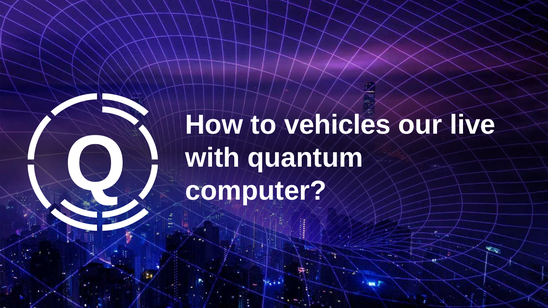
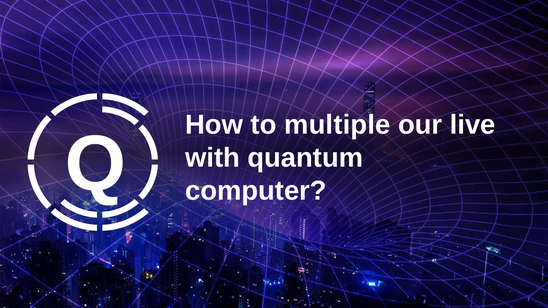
vehicles: vehicles -> multiple
